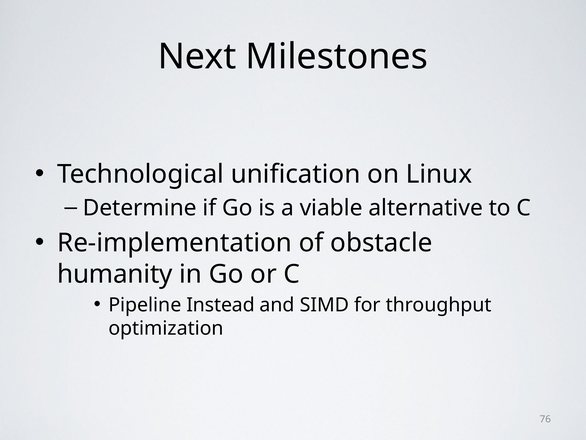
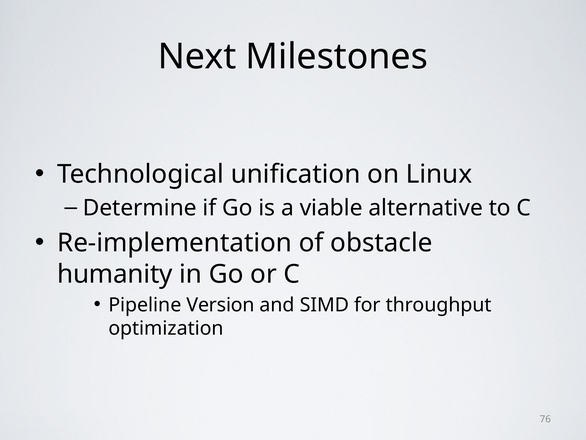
Instead: Instead -> Version
